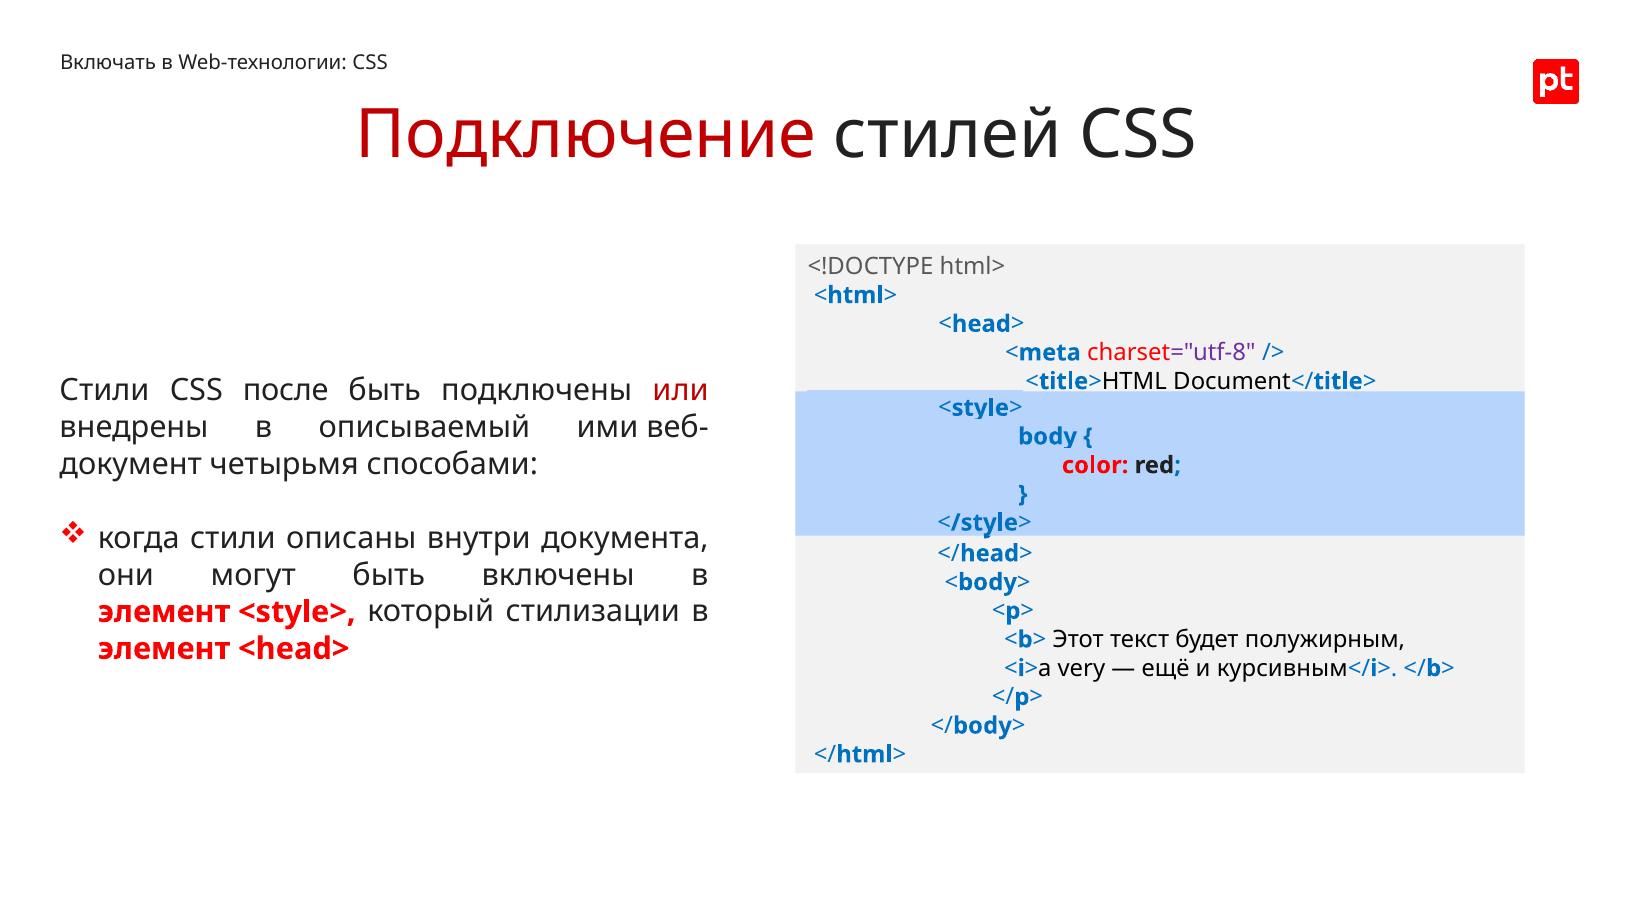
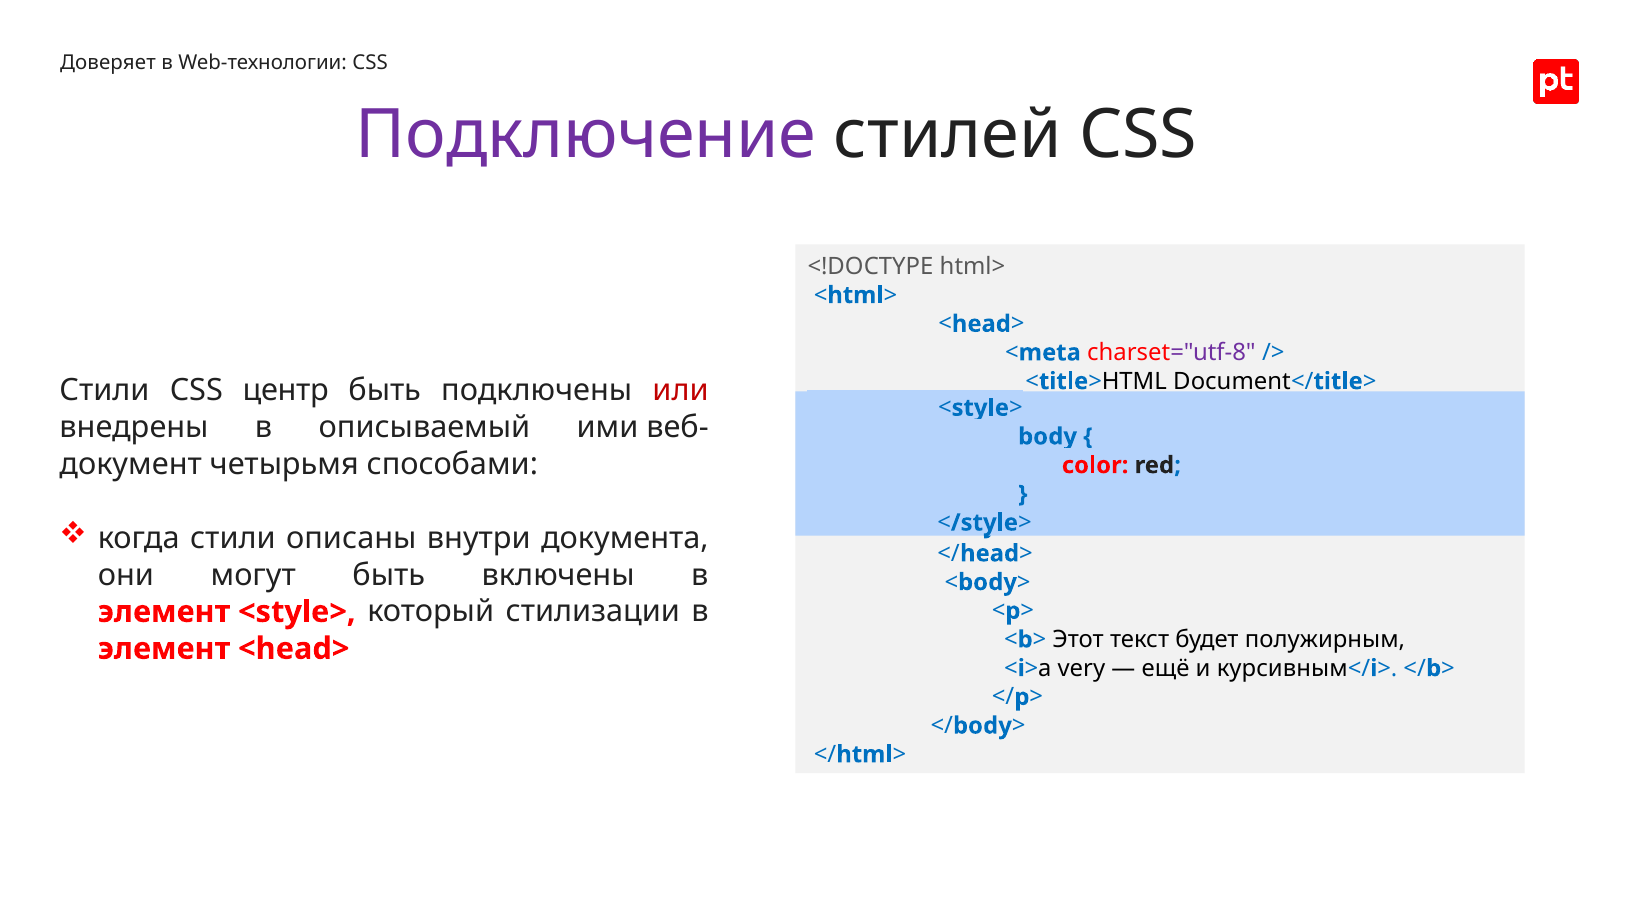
Включать: Включать -> Доверяет
Подключение colour: red -> purple
после: после -> центр
